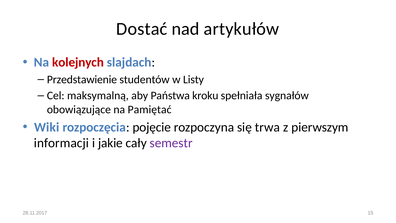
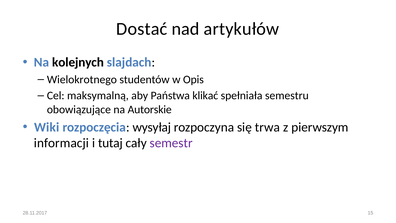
kolejnych colour: red -> black
Przedstawienie: Przedstawienie -> Wielokrotnego
Listy: Listy -> Opis
kroku: kroku -> klikać
sygnałów: sygnałów -> semestru
Pamiętać: Pamiętać -> Autorskie
pojęcie: pojęcie -> wysyłaj
jakie: jakie -> tutaj
